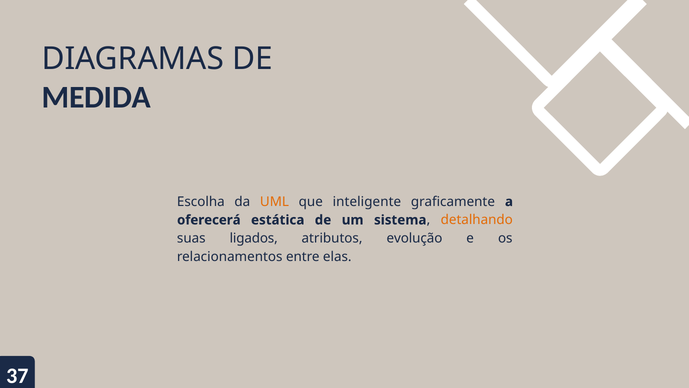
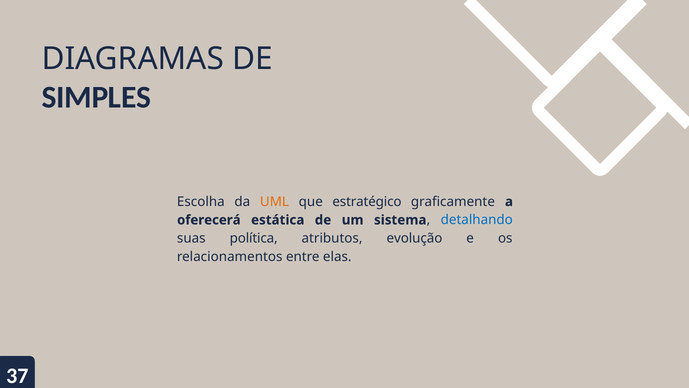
MEDIDA: MEDIDA -> SIMPLES
inteligente: inteligente -> estratégico
detalhando colour: orange -> blue
ligados: ligados -> política
